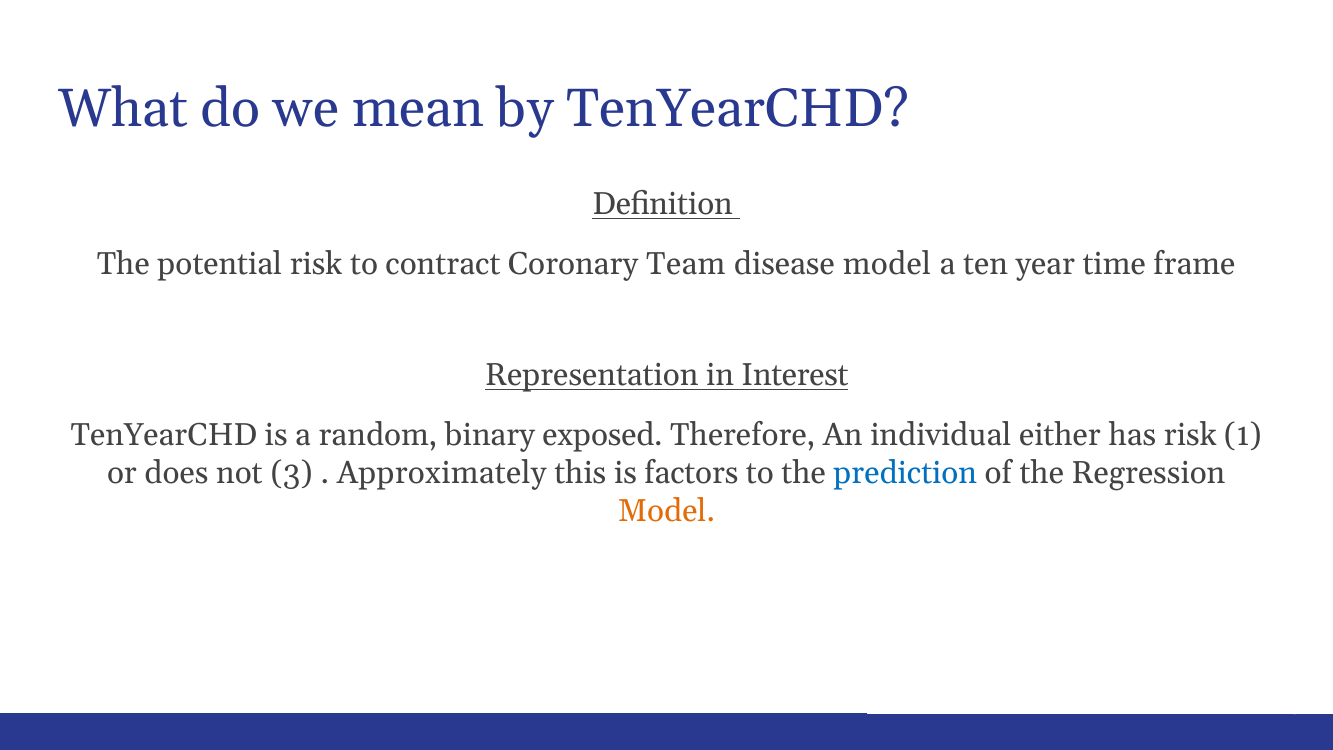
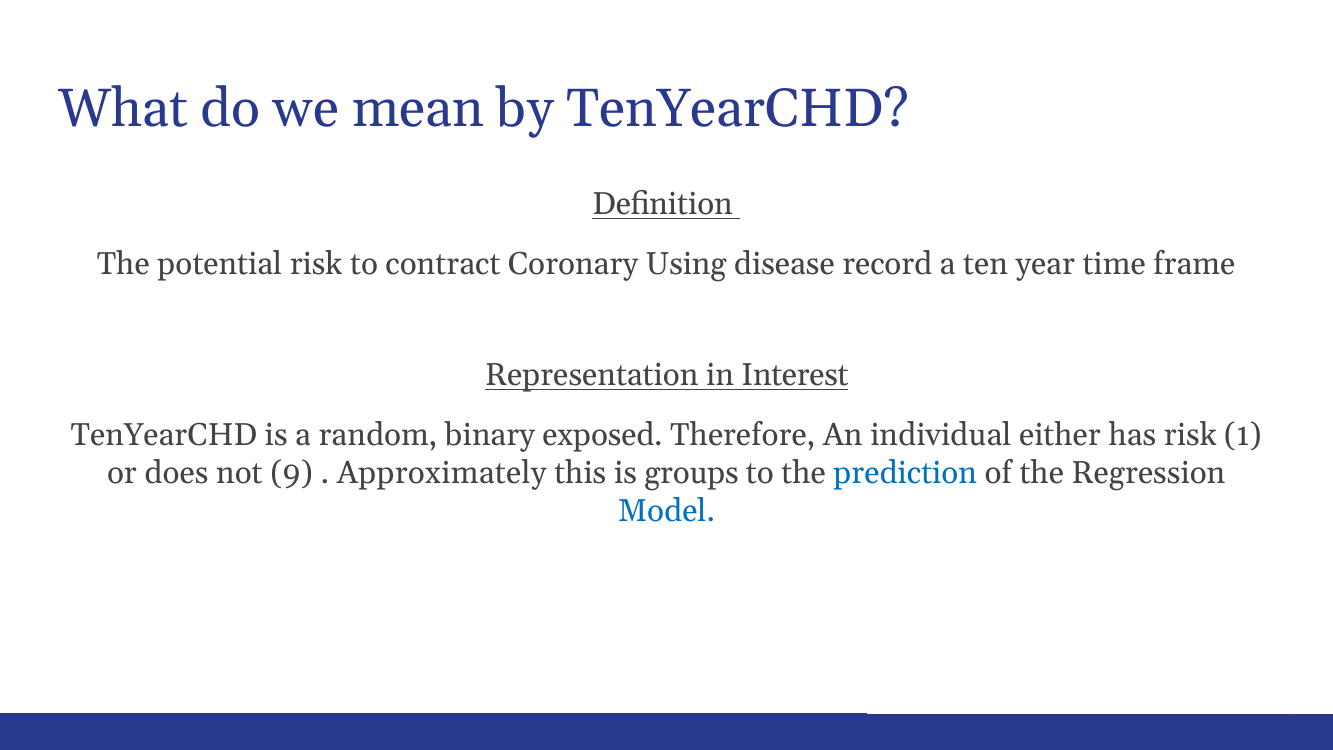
Team: Team -> Using
disease model: model -> record
not 3: 3 -> 9
factors: factors -> groups
Model at (666, 511) colour: orange -> blue
